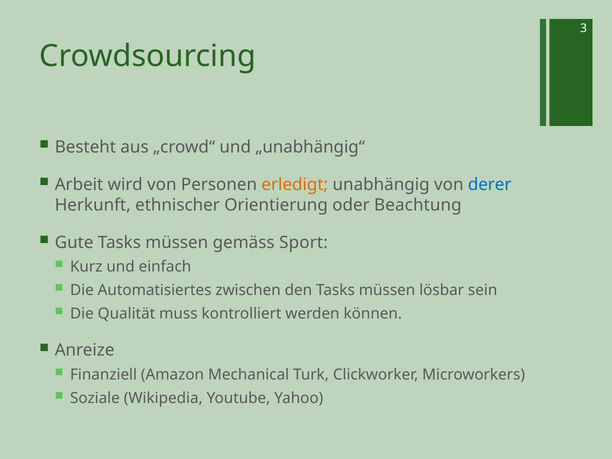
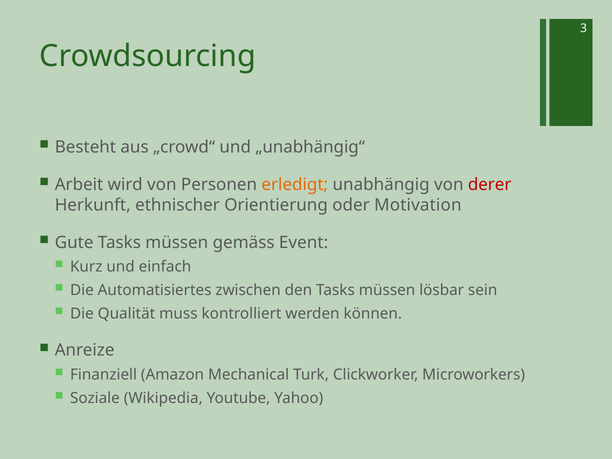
derer colour: blue -> red
Beachtung: Beachtung -> Motivation
Sport: Sport -> Event
